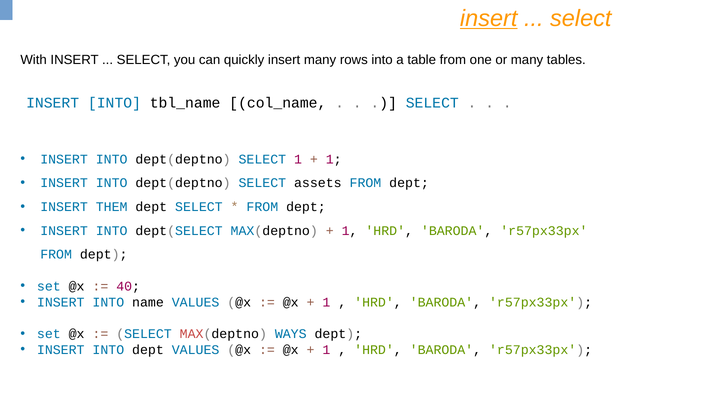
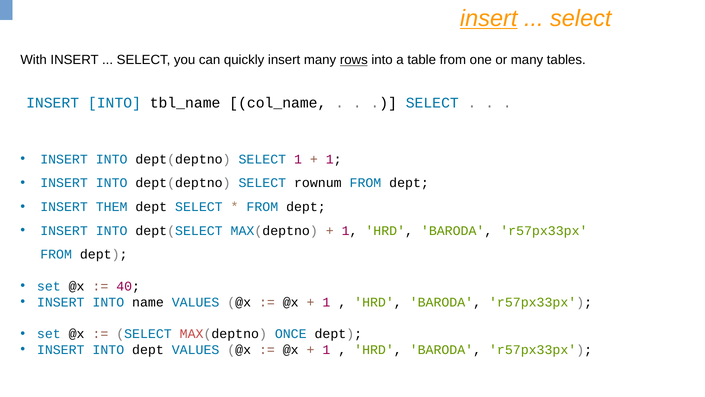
rows underline: none -> present
assets: assets -> rownum
WAYS: WAYS -> ONCE
